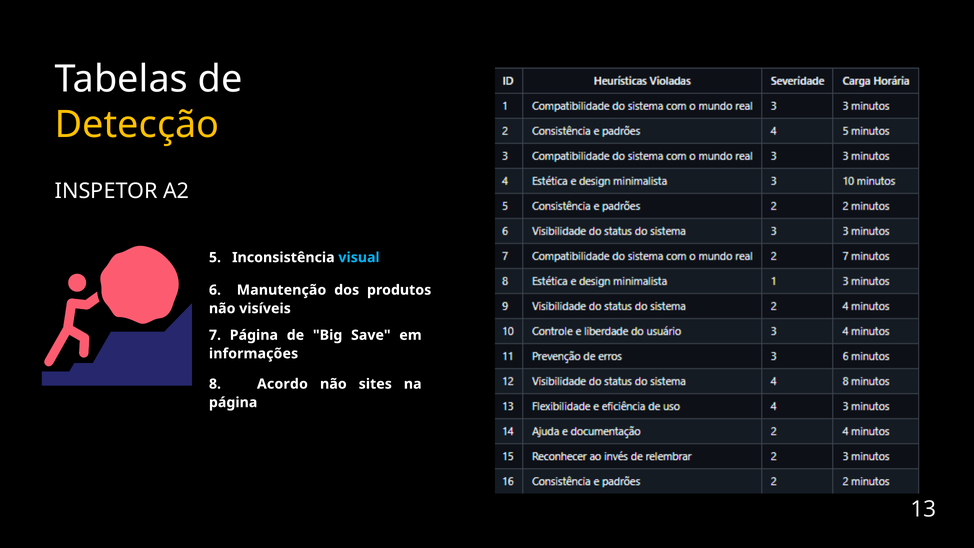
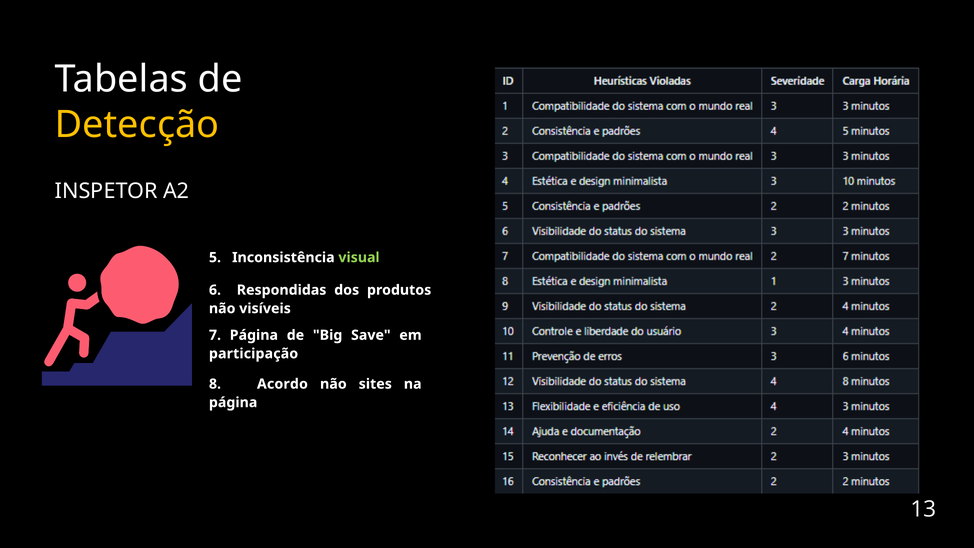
visual colour: light blue -> light green
Manutenção: Manutenção -> Respondidas
informações: informações -> participação
